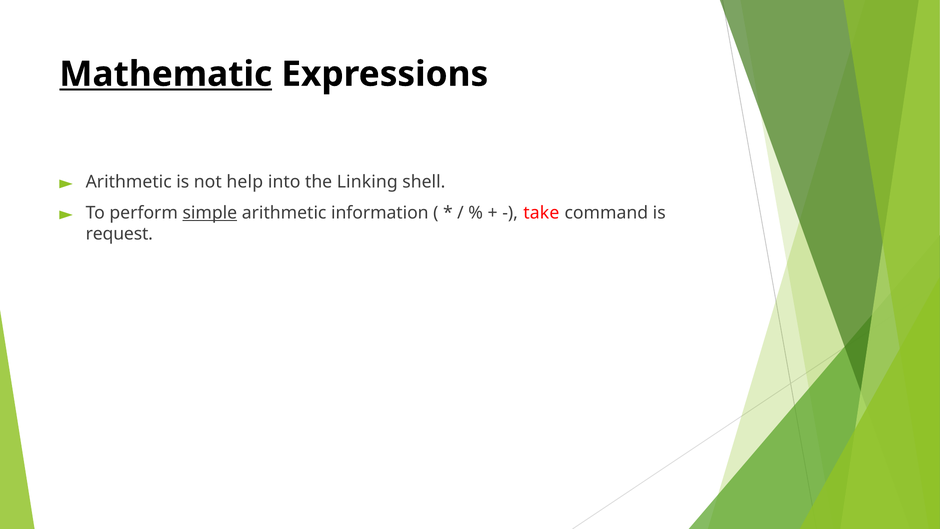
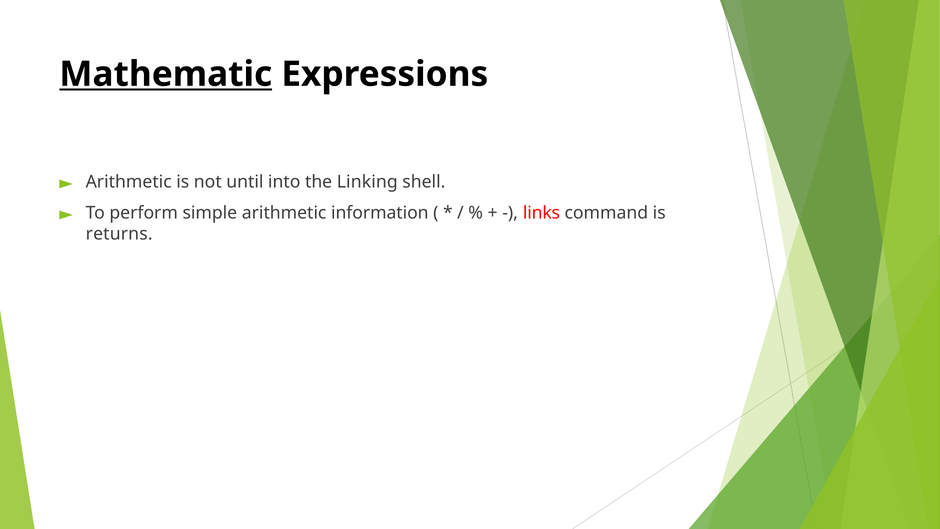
help: help -> until
simple underline: present -> none
take: take -> links
request: request -> returns
